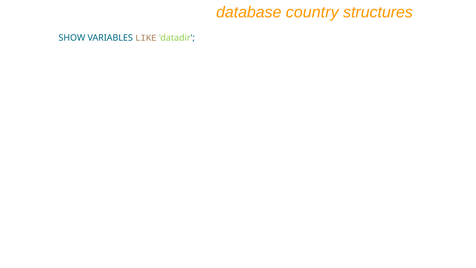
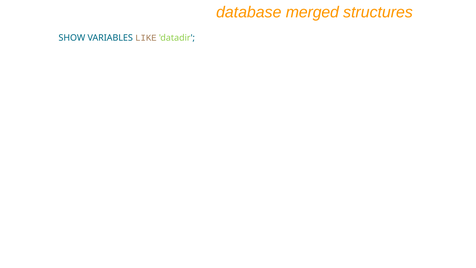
country: country -> merged
